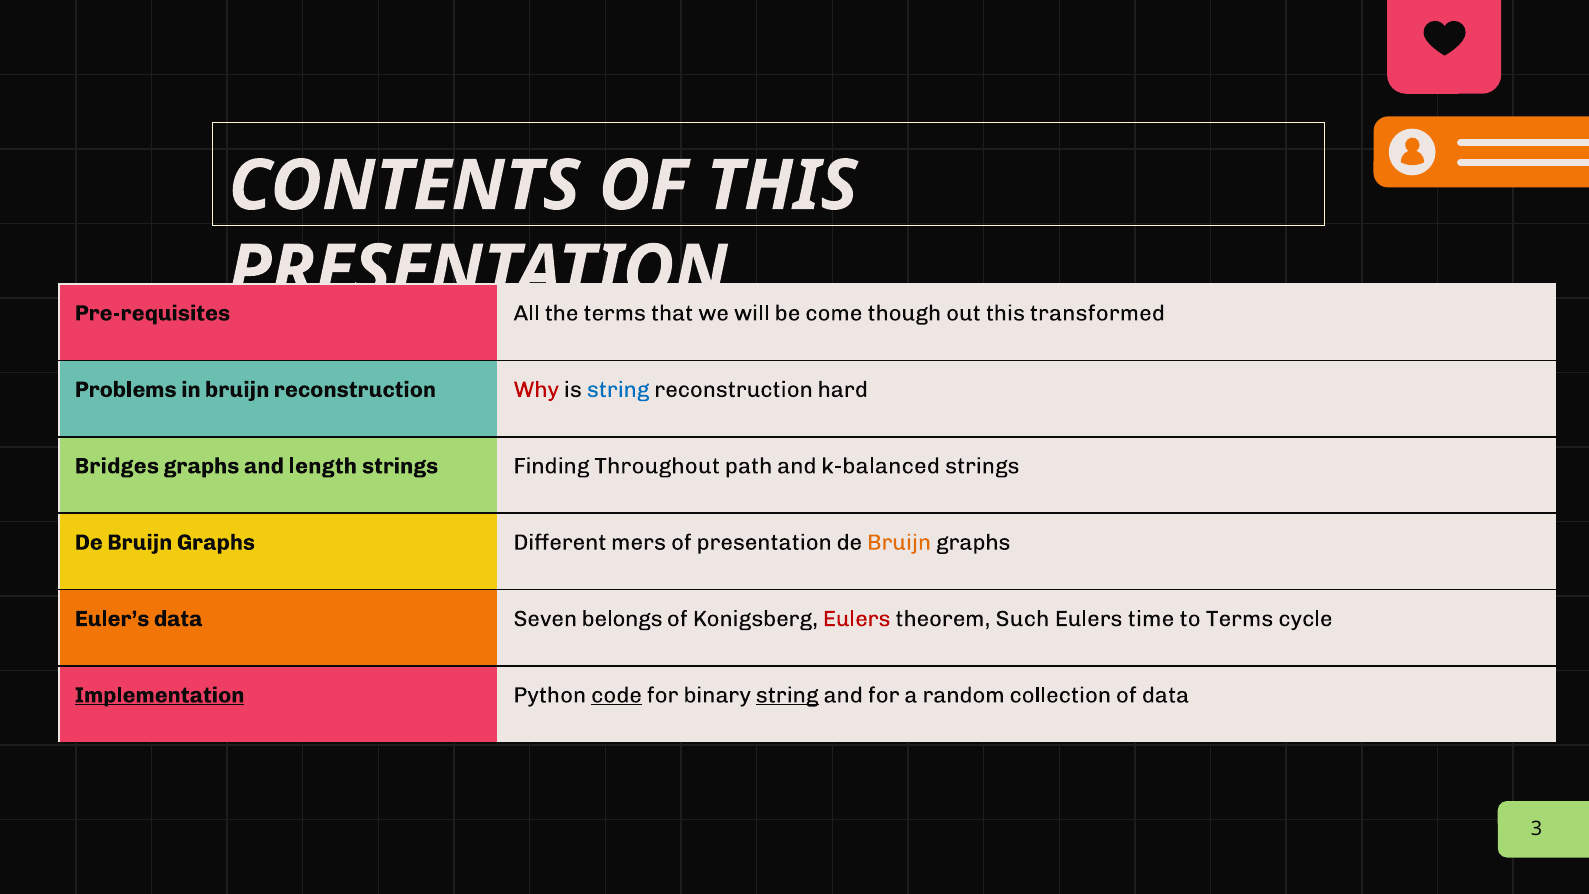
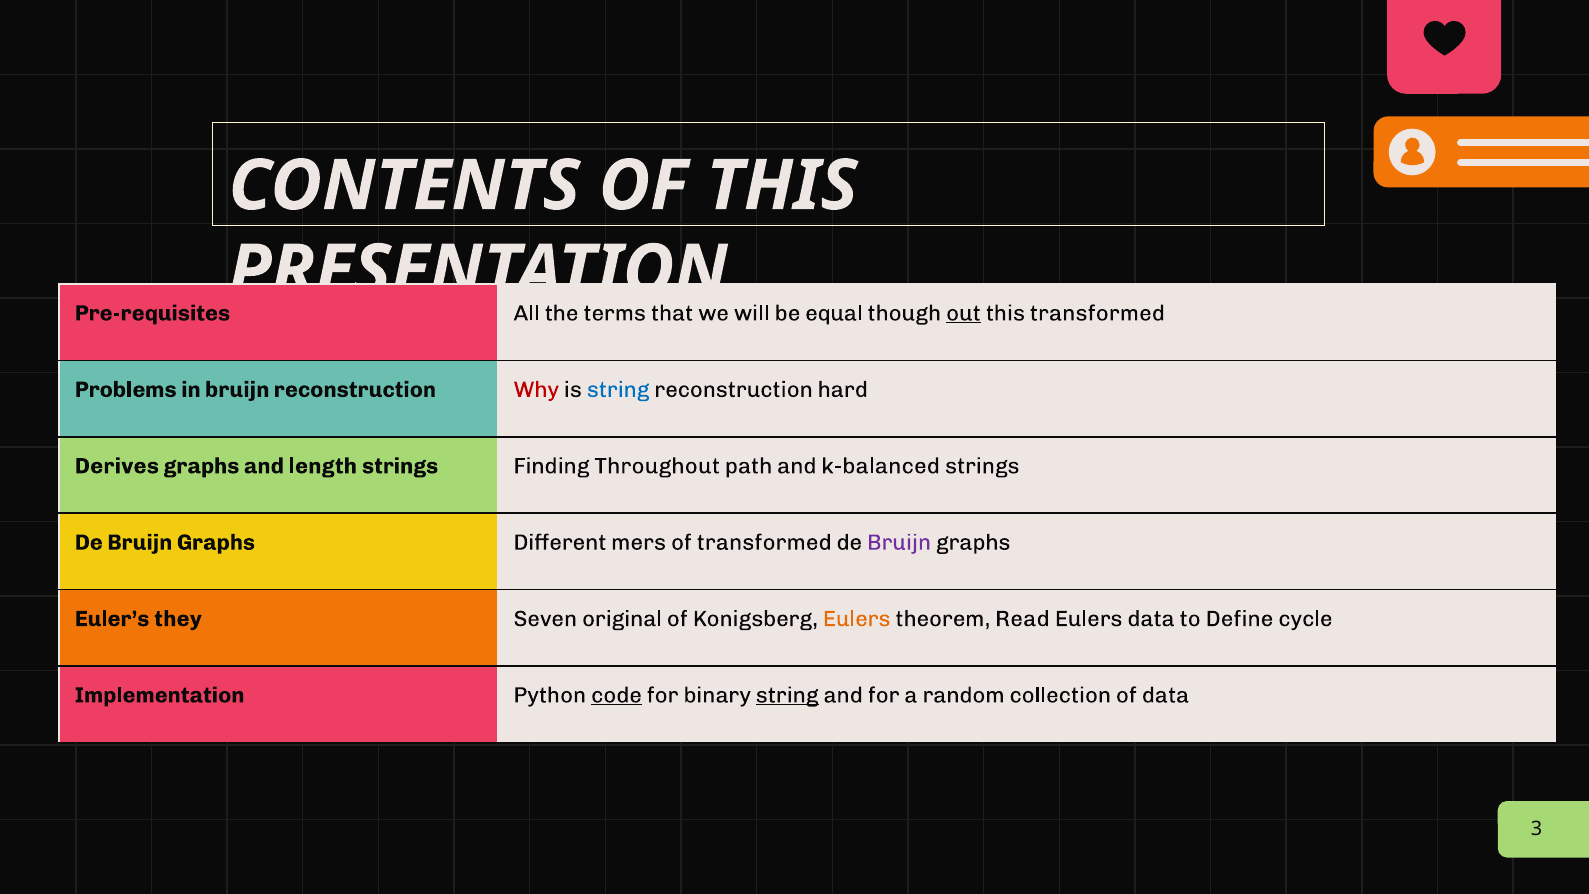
come: come -> equal
out underline: none -> present
Bridges: Bridges -> Derives
of presentation: presentation -> transformed
Bruijn at (899, 542) colour: orange -> purple
Euler’s data: data -> they
belongs: belongs -> original
Eulers at (857, 619) colour: red -> orange
Such: Such -> Read
Eulers time: time -> data
to Terms: Terms -> Define
Implementation underline: present -> none
